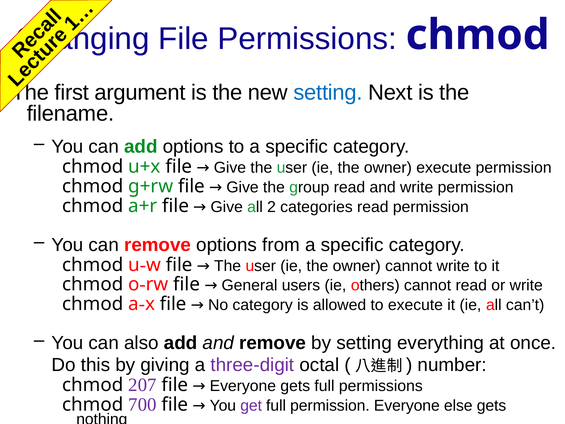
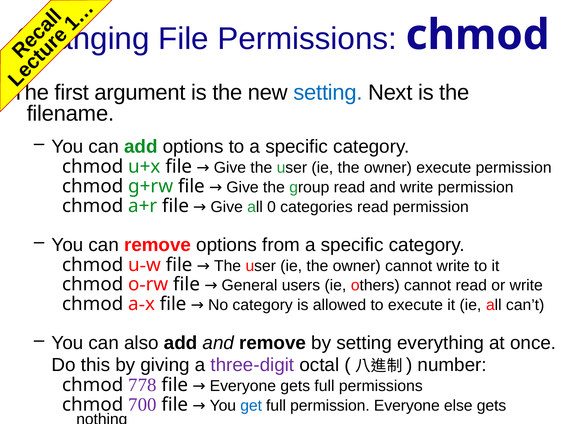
2: 2 -> 0
207: 207 -> 778
get colour: purple -> blue
